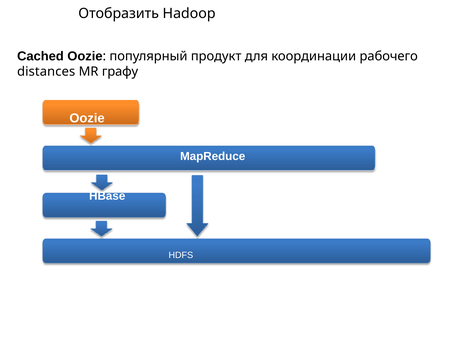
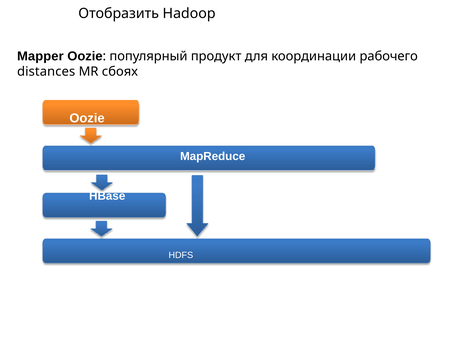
Cached: Cached -> Mapper
графу: графу -> сбоях
